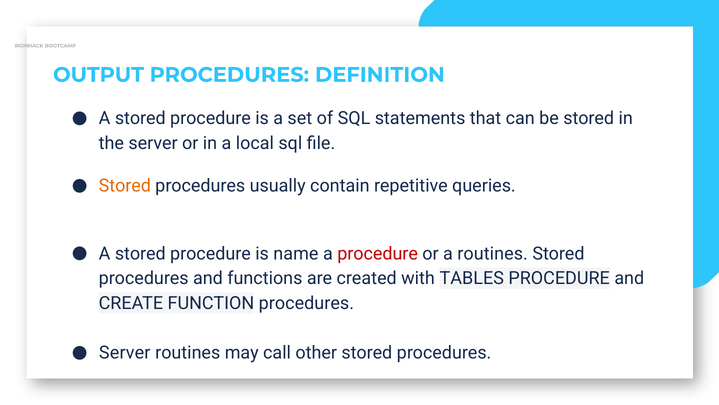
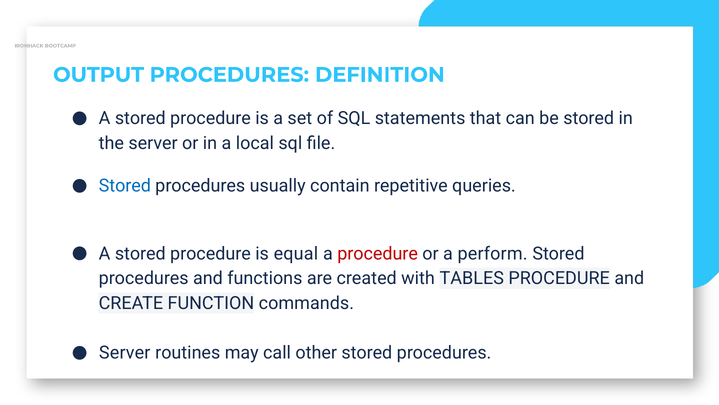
Stored at (125, 186) colour: orange -> blue
name: name -> equal
a routines: routines -> perform
FUNCTION procedures: procedures -> commands
